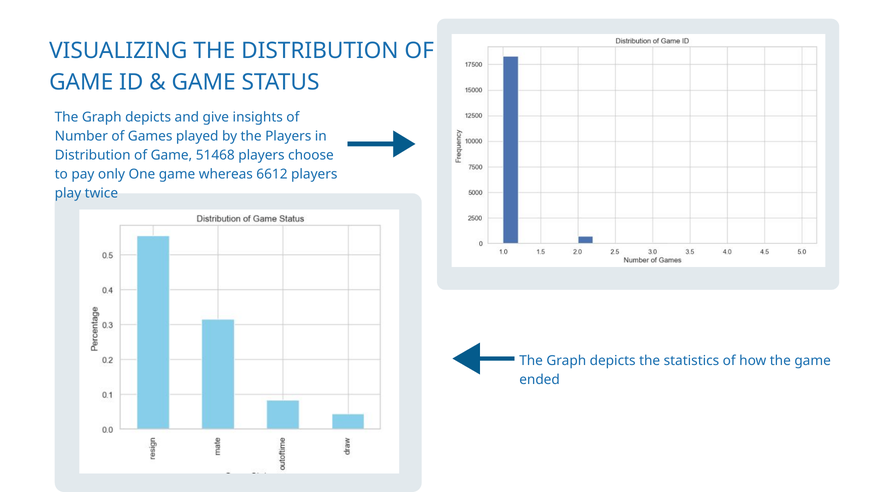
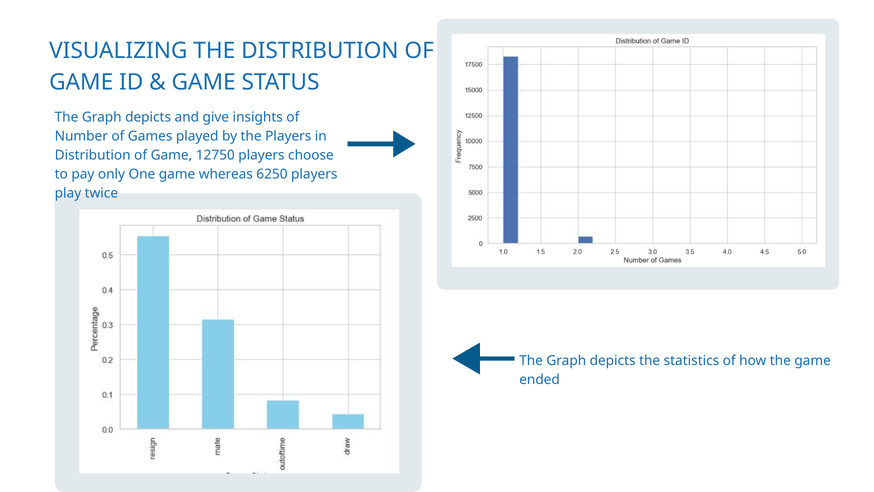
51468: 51468 -> 12750
6612: 6612 -> 6250
